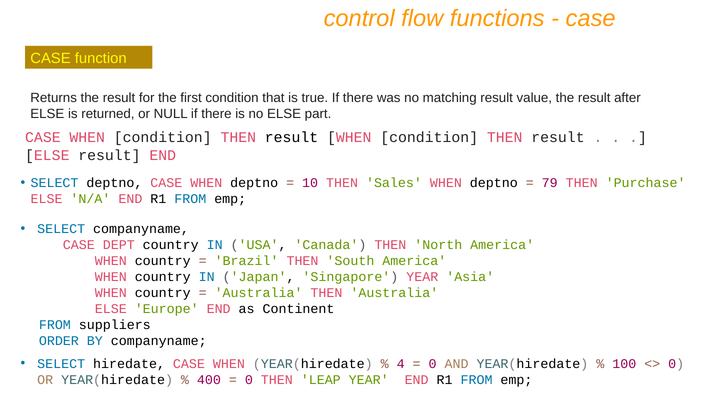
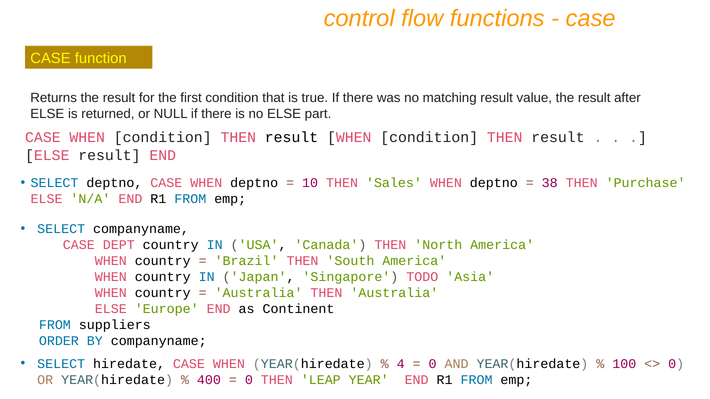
79: 79 -> 38
Singapore YEAR: YEAR -> TODO
